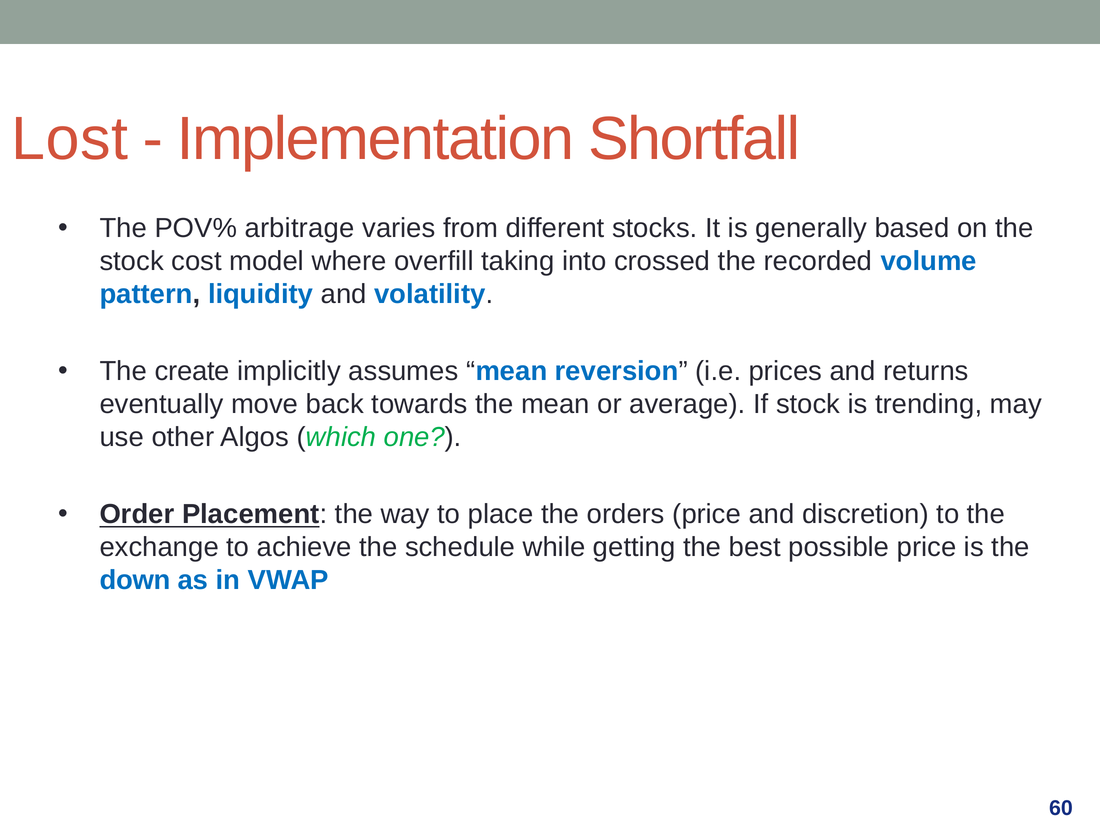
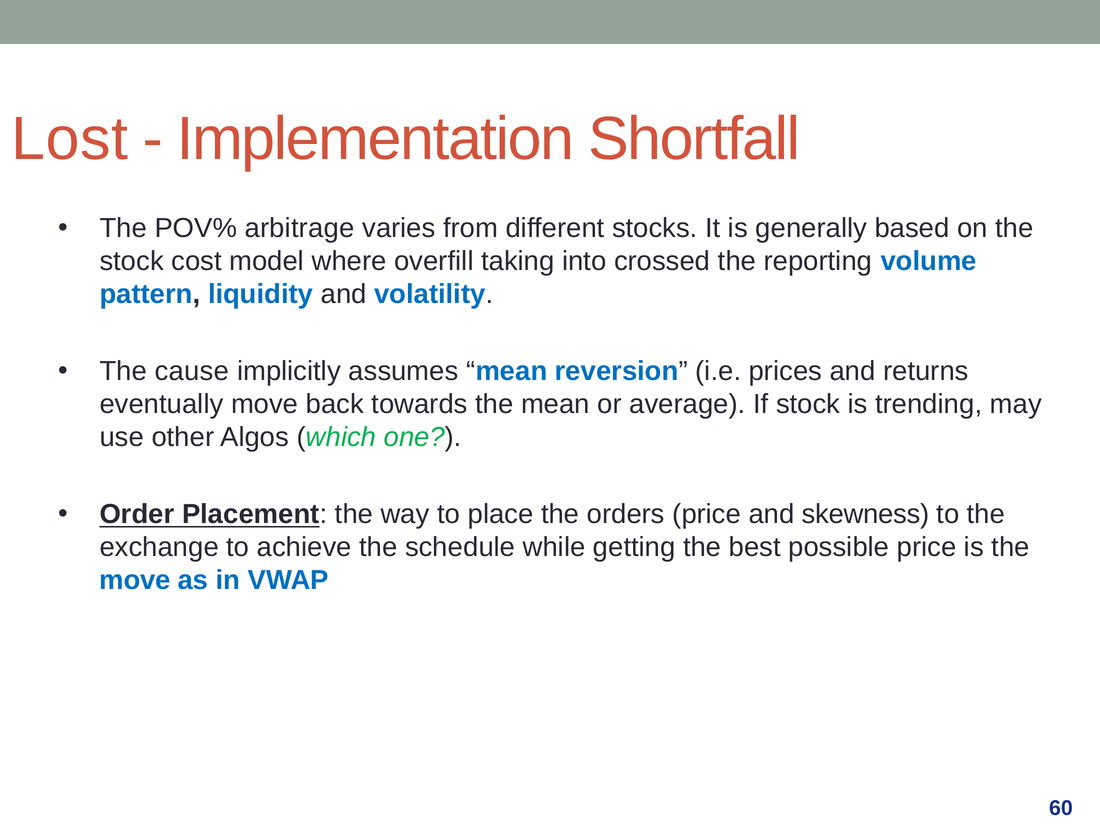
recorded: recorded -> reporting
create: create -> cause
discretion: discretion -> skewness
down at (135, 580): down -> move
